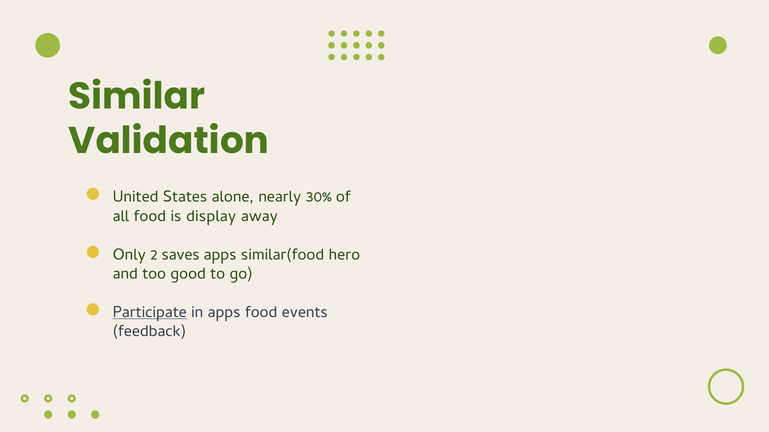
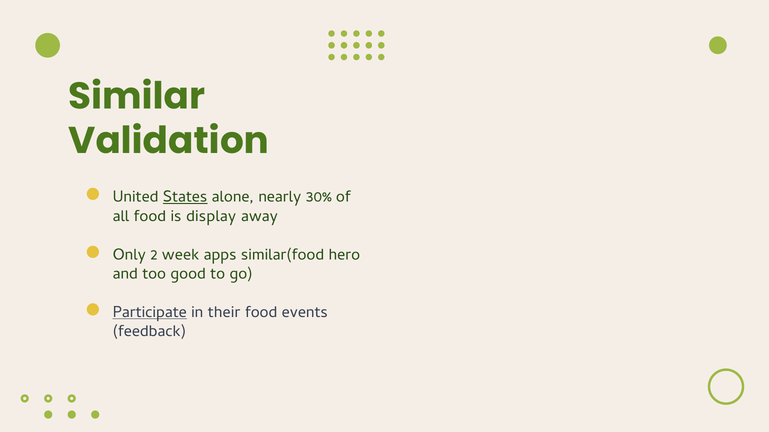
States underline: none -> present
saves: saves -> week
in apps: apps -> their
